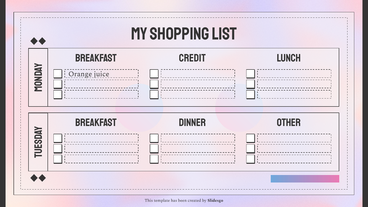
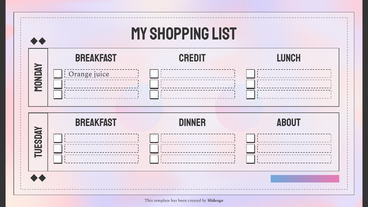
other: other -> about
